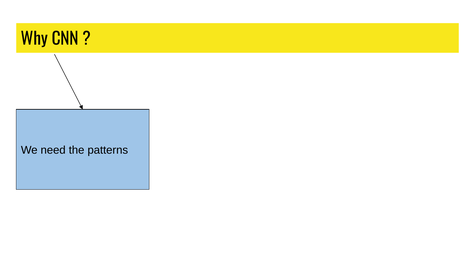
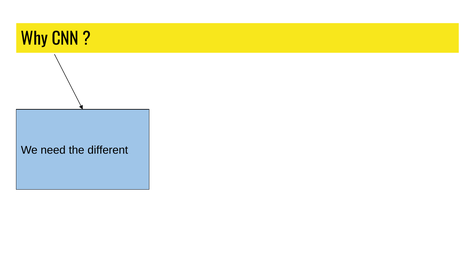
patterns: patterns -> different
